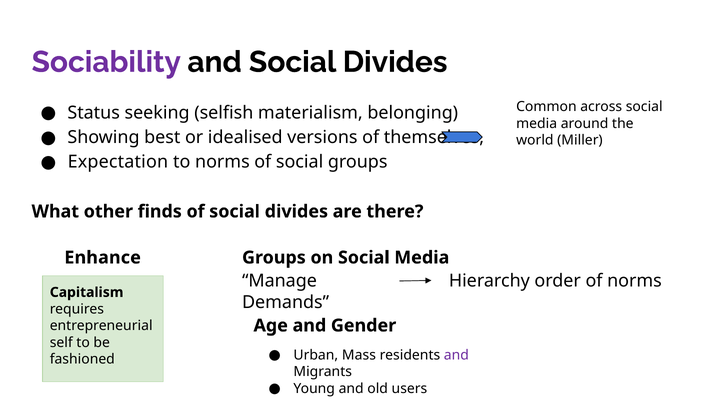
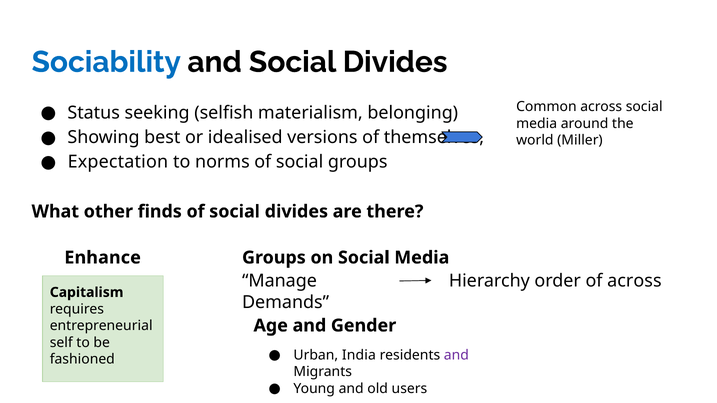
Sociability colour: purple -> blue
of norms: norms -> across
Mass: Mass -> India
